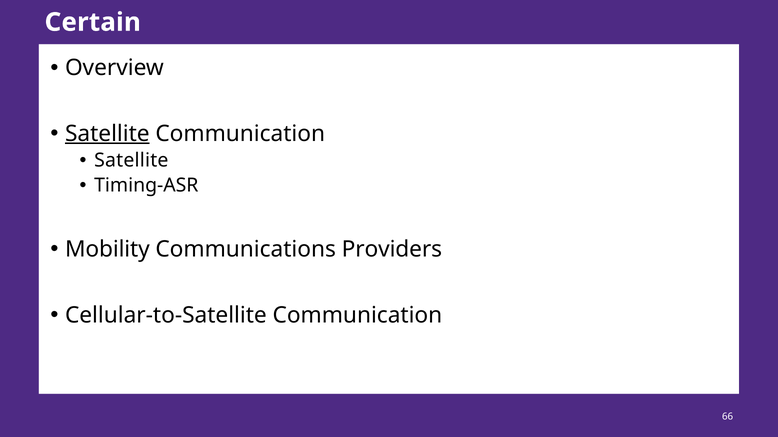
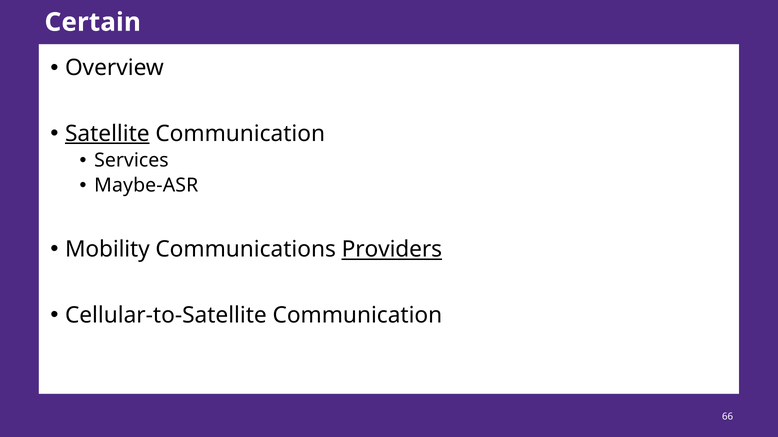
Satellite at (131, 161): Satellite -> Services
Timing-ASR: Timing-ASR -> Maybe-ASR
Providers underline: none -> present
